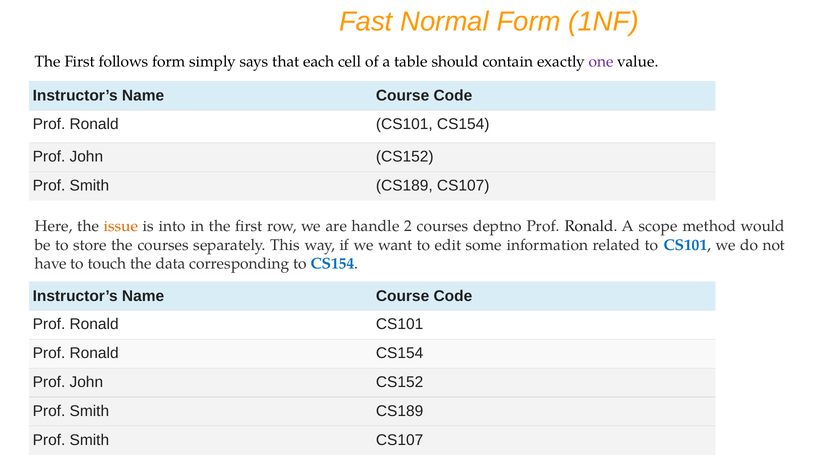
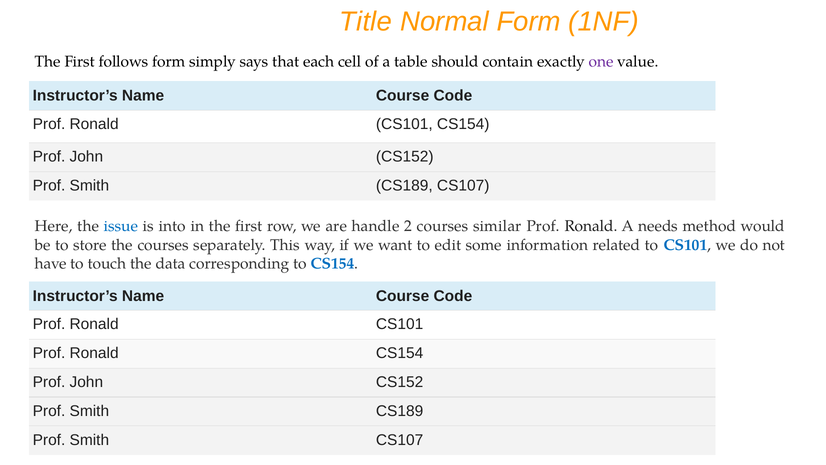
Fast: Fast -> Title
issue colour: orange -> blue
deptno: deptno -> similar
scope: scope -> needs
